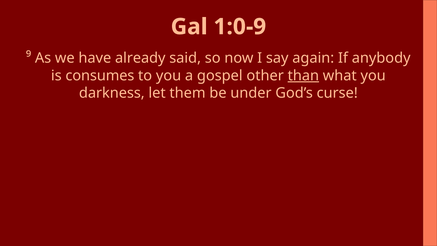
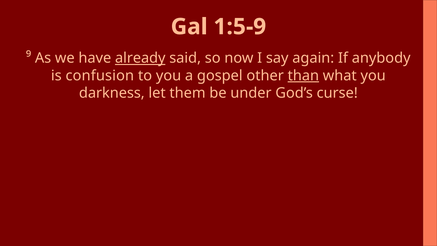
1:0-9: 1:0-9 -> 1:5-9
already underline: none -> present
consumes: consumes -> confusion
